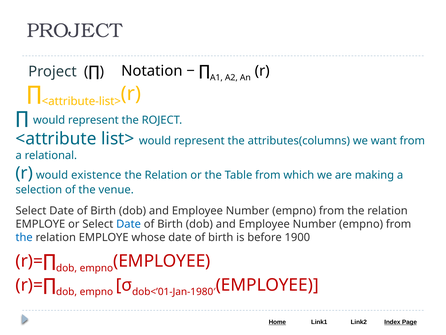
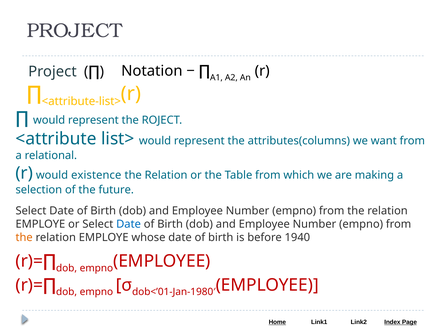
venue: venue -> future
the at (24, 237) colour: blue -> orange
1900: 1900 -> 1940
